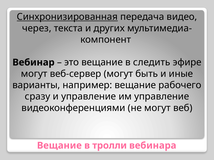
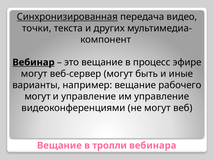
через: через -> точки
Вебинар underline: none -> present
следить: следить -> процесс
сразу at (38, 97): сразу -> могут
